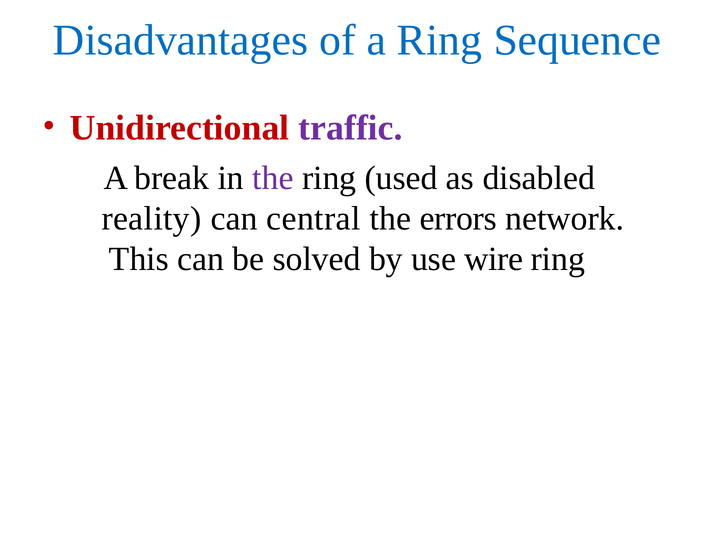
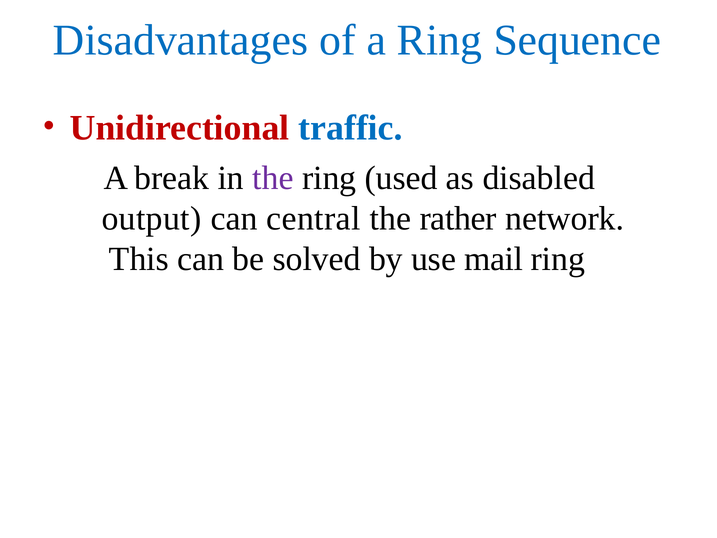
traffic colour: purple -> blue
reality: reality -> output
errors: errors -> rather
wire: wire -> mail
